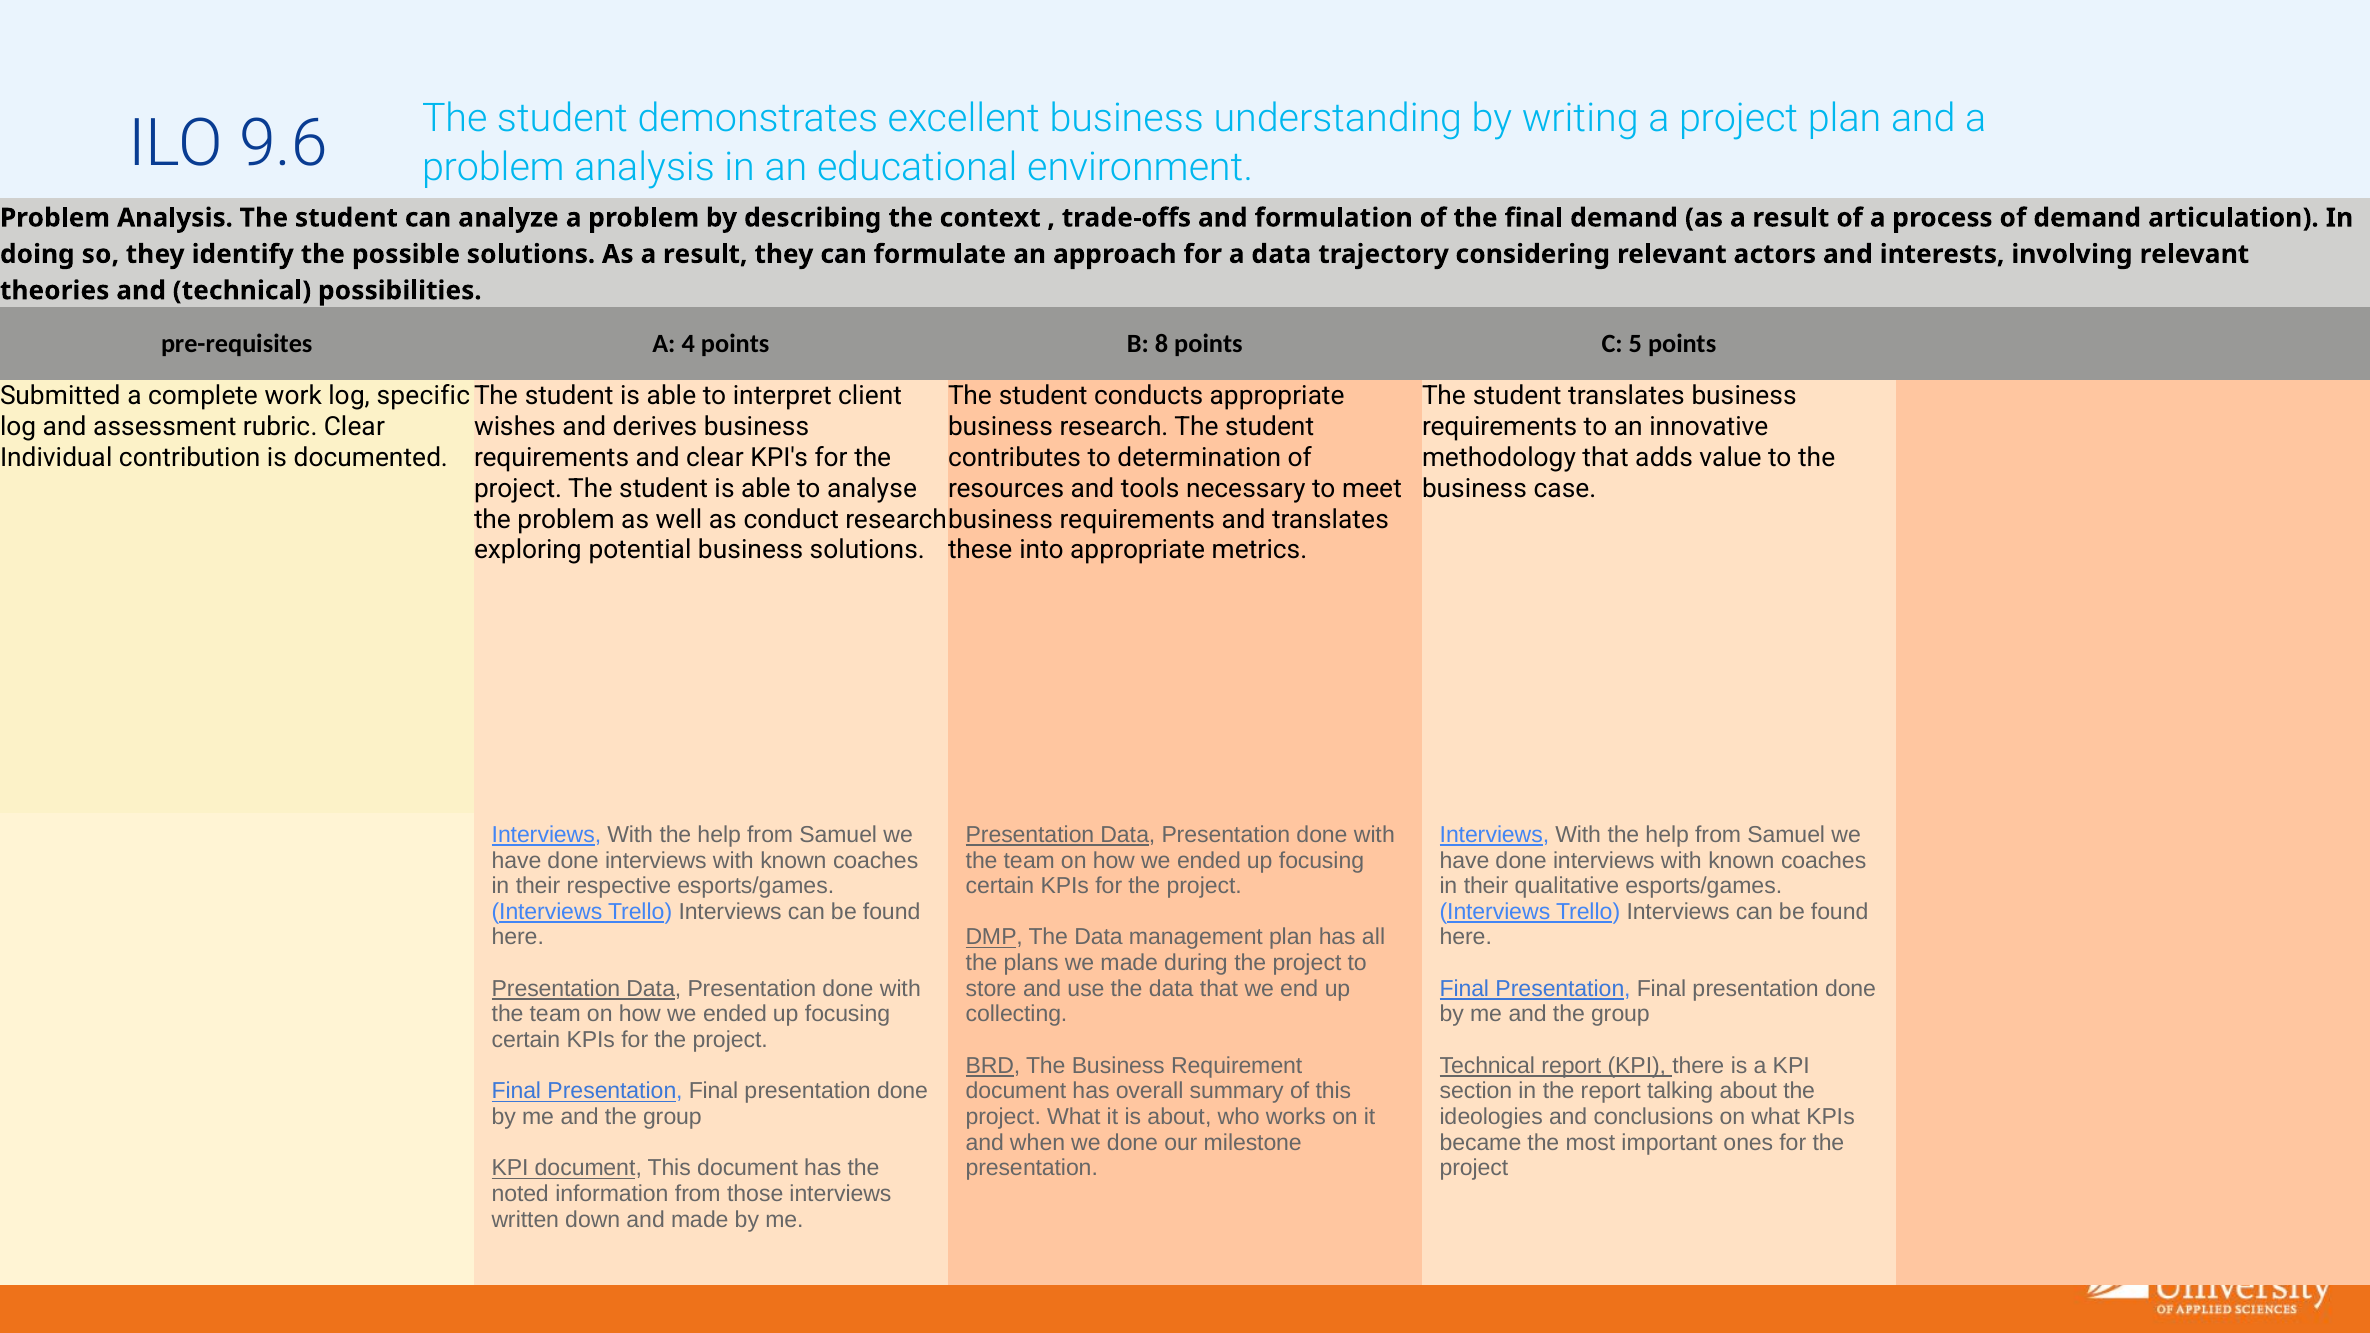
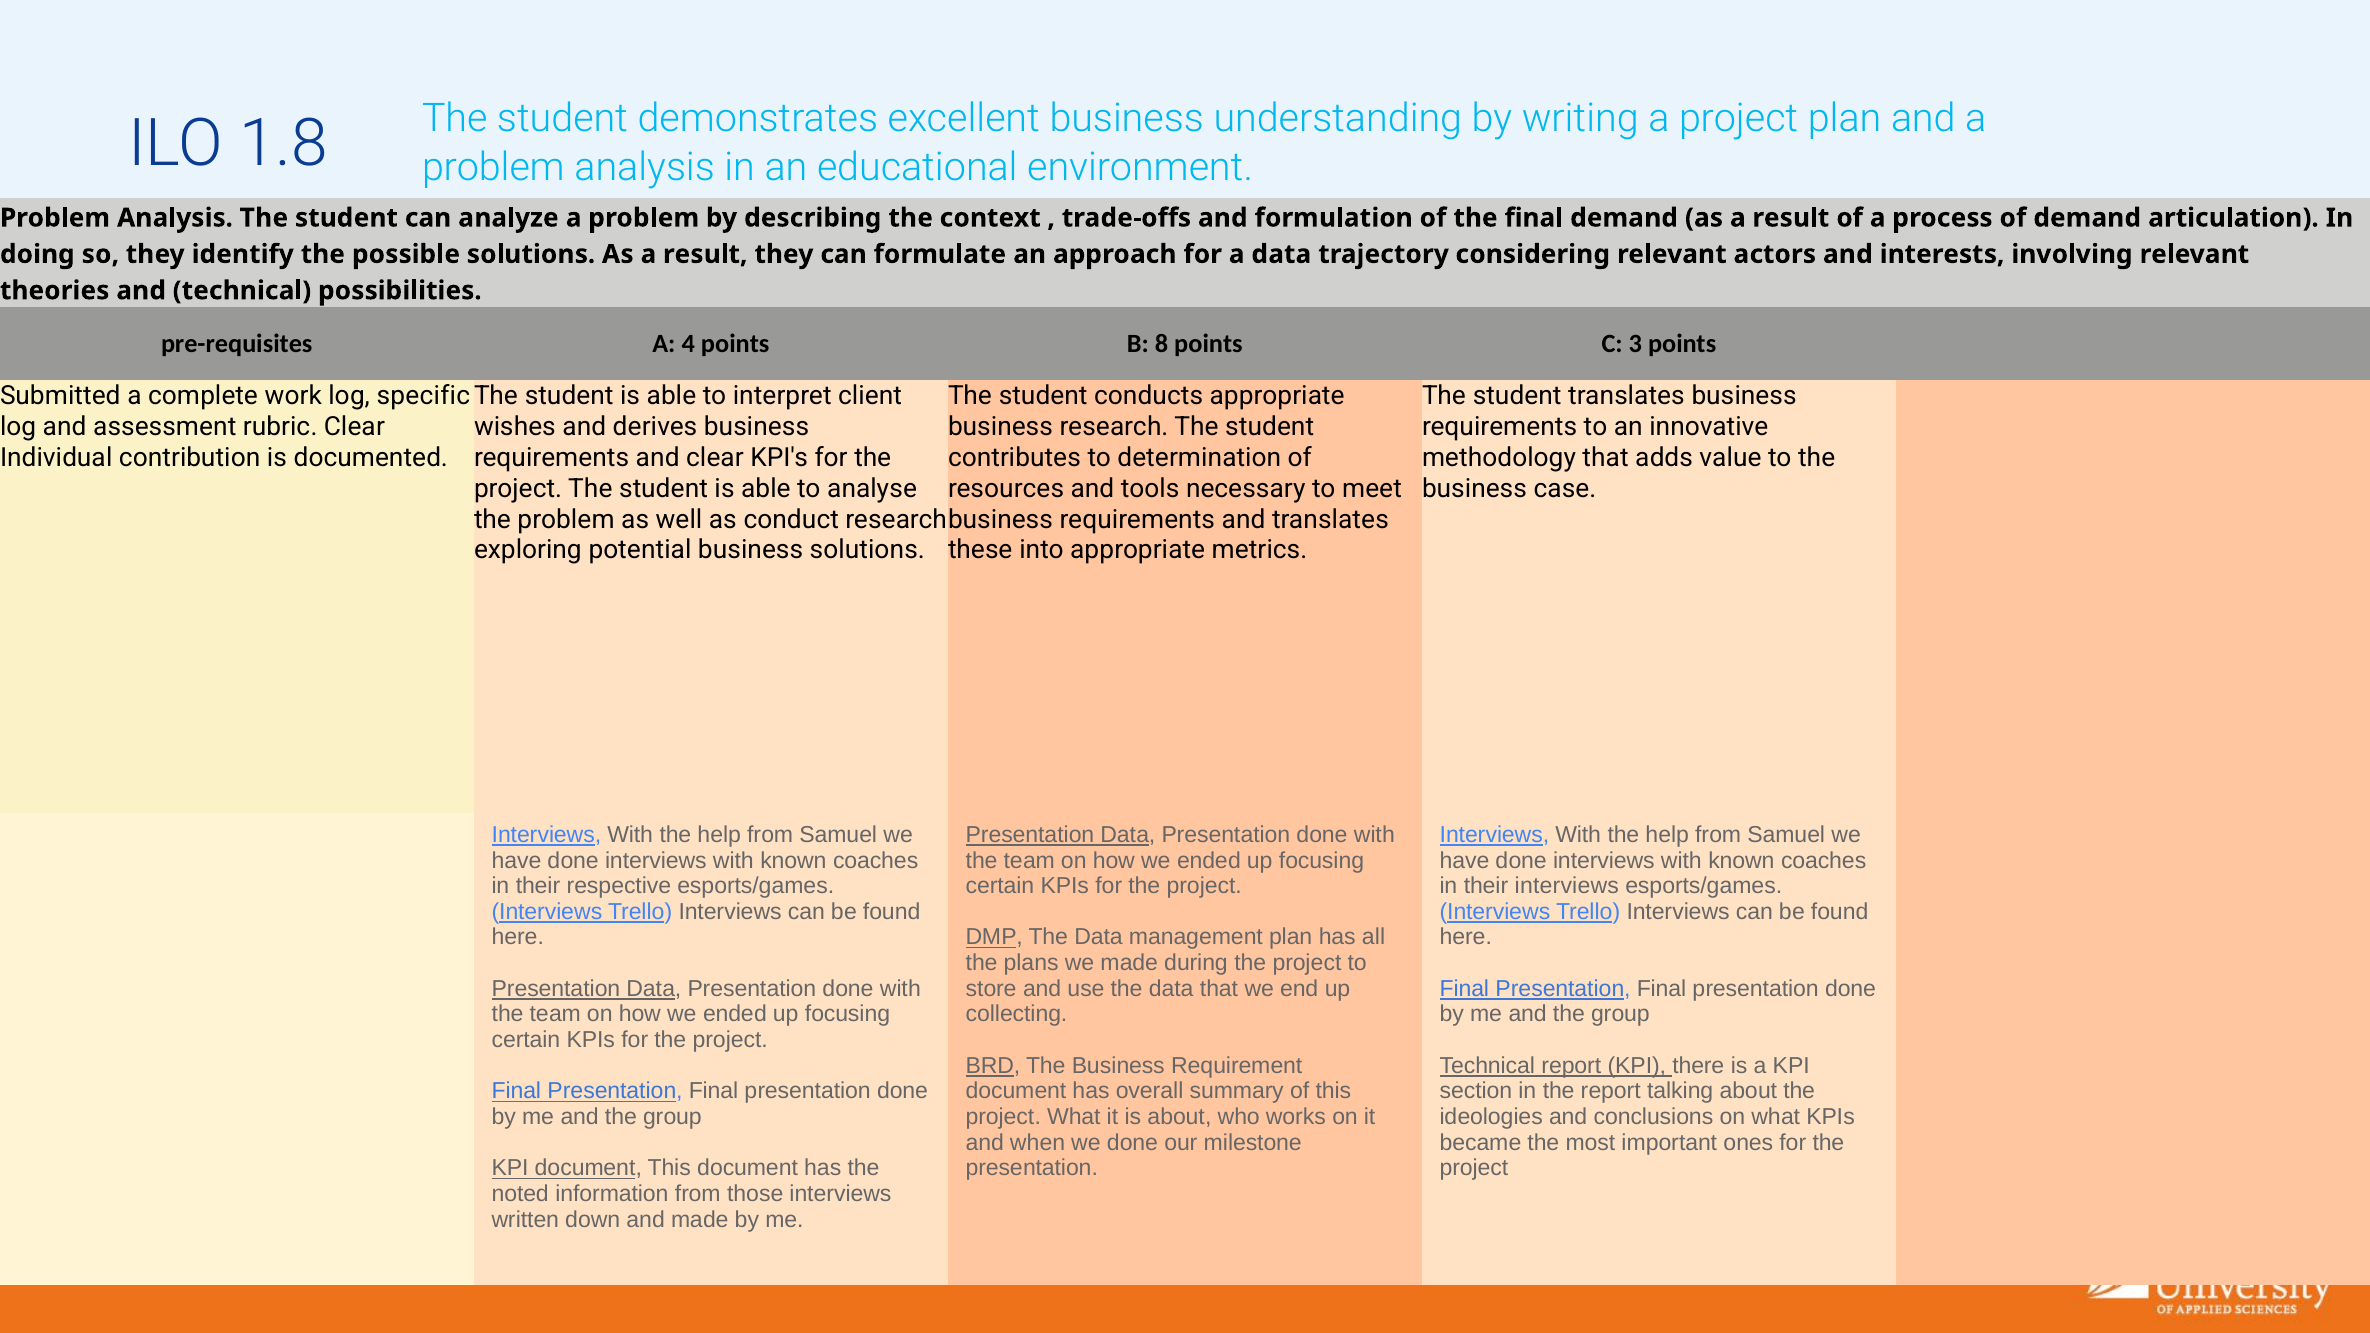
9.6: 9.6 -> 1.8
5: 5 -> 3
their qualitative: qualitative -> interviews
